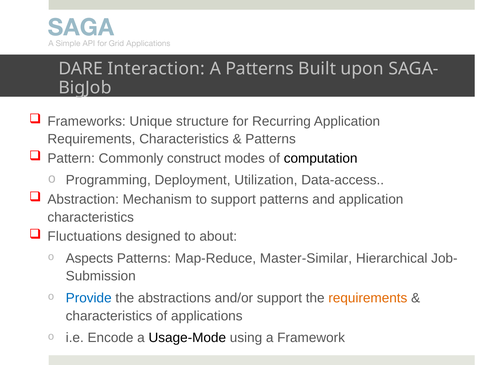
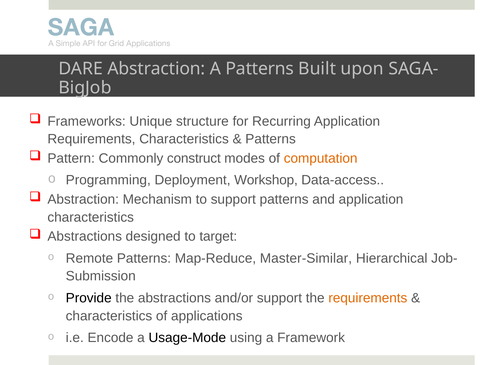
DARE Interaction: Interaction -> Abstraction
computation colour: black -> orange
Utilization: Utilization -> Workshop
Fluctuations at (85, 237): Fluctuations -> Abstractions
about: about -> target
Aspects: Aspects -> Remote
Provide colour: blue -> black
